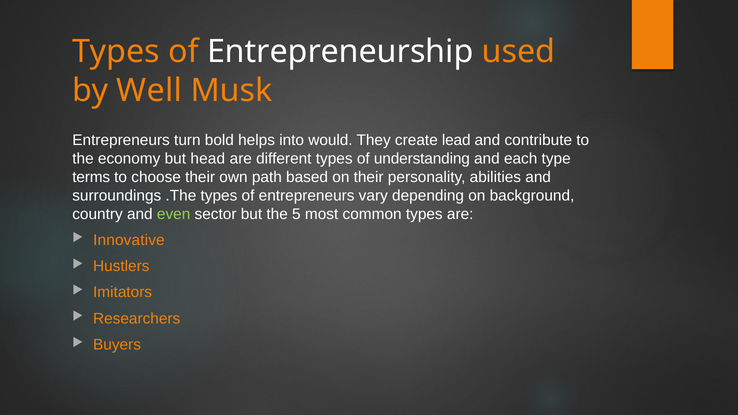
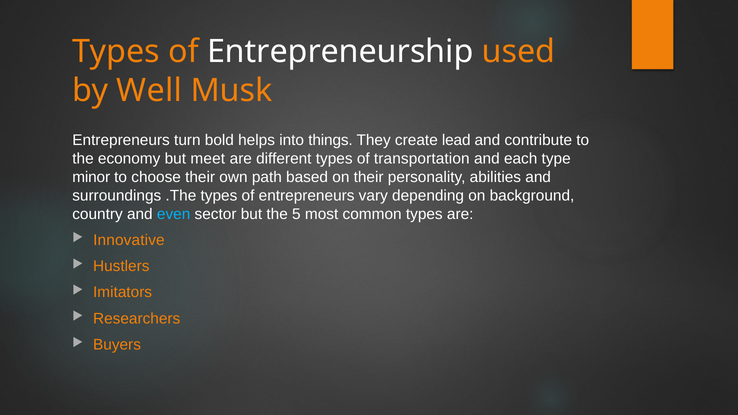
would: would -> things
head: head -> meet
understanding: understanding -> transportation
terms: terms -> minor
even colour: light green -> light blue
